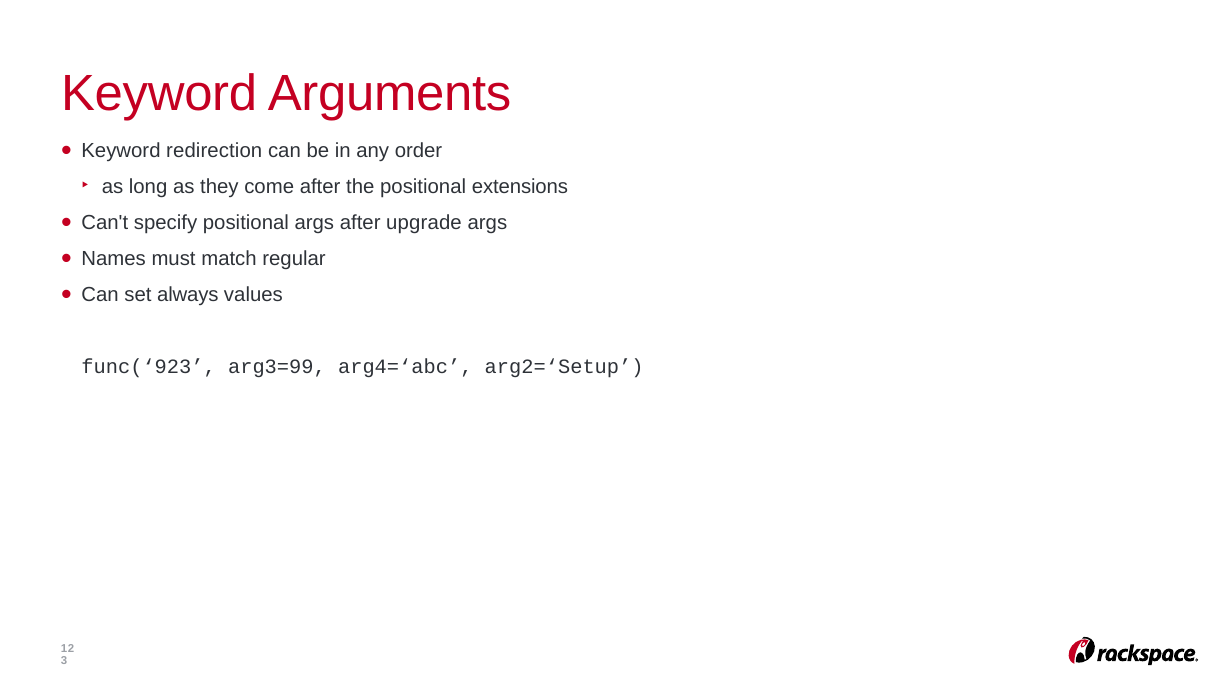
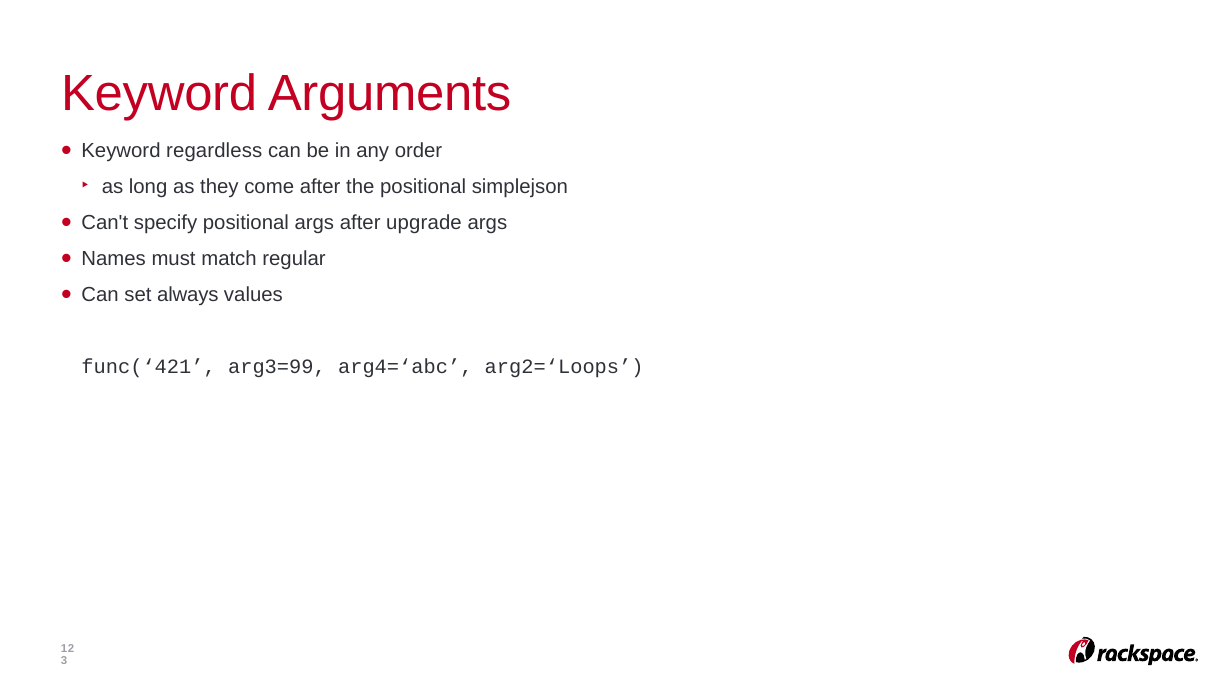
redirection: redirection -> regardless
extensions: extensions -> simplejson
func(‘923: func(‘923 -> func(‘421
arg2=‘Setup: arg2=‘Setup -> arg2=‘Loops
